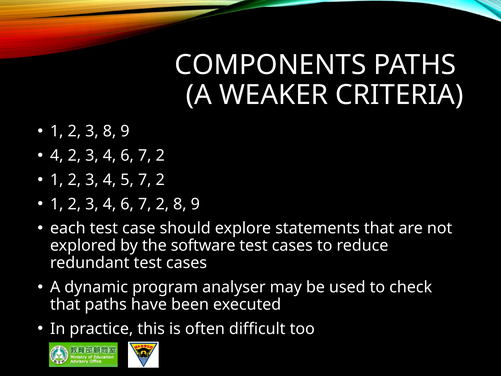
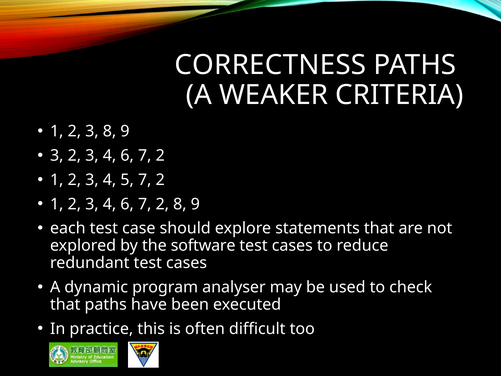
COMPONENTS: COMPONENTS -> CORRECTNESS
4 at (57, 155): 4 -> 3
